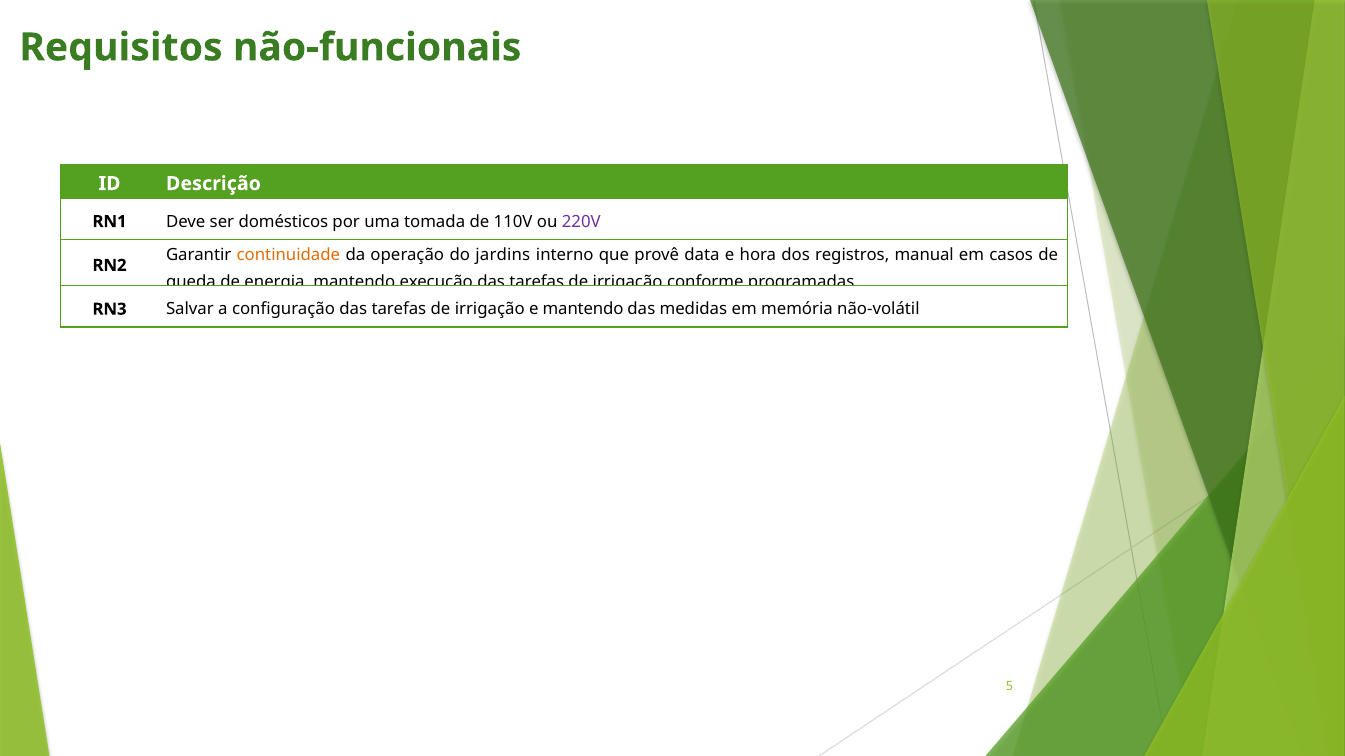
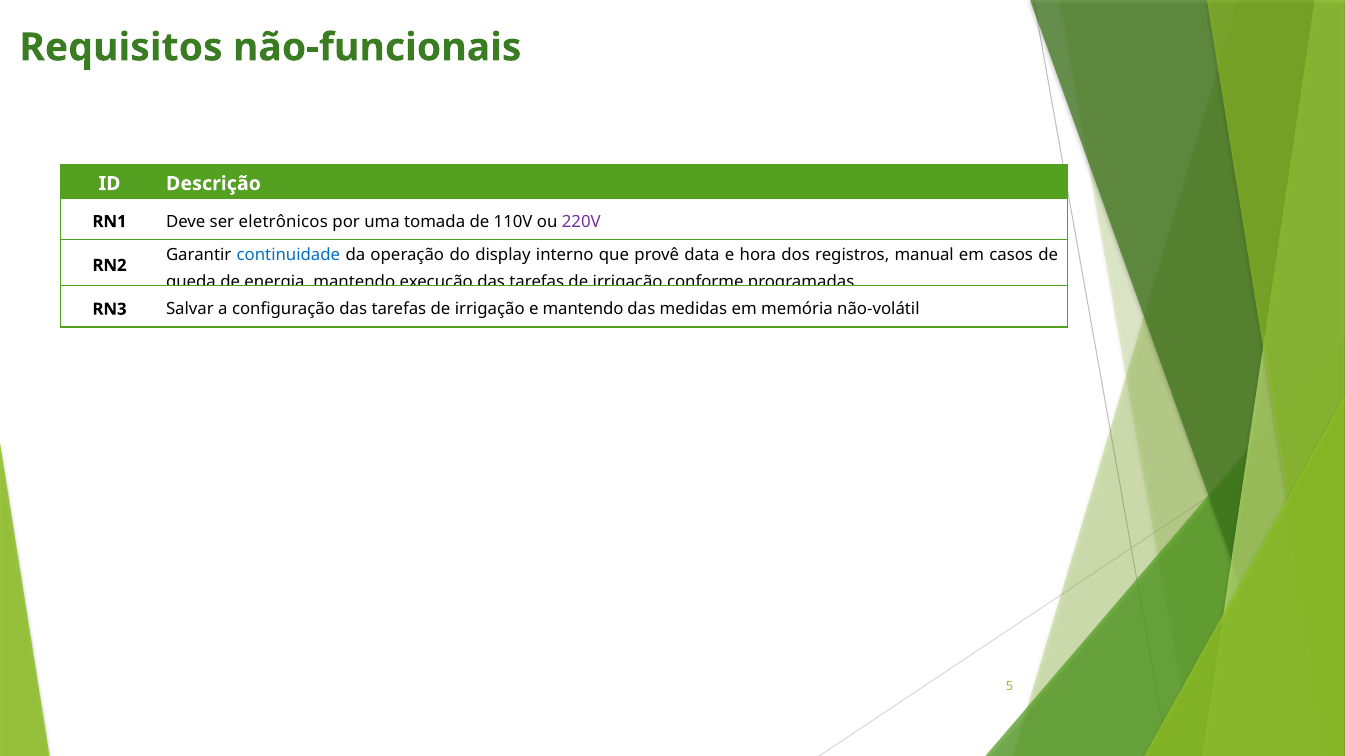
domésticos: domésticos -> eletrônicos
continuidade colour: orange -> blue
jardins: jardins -> display
